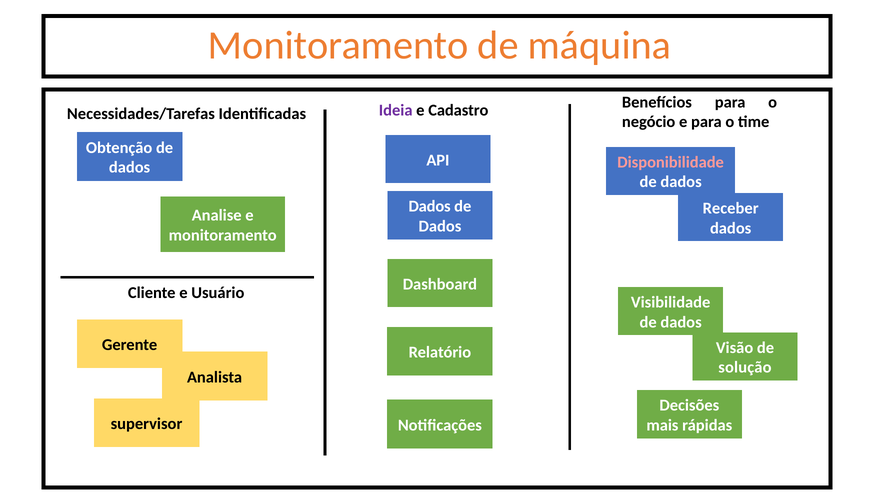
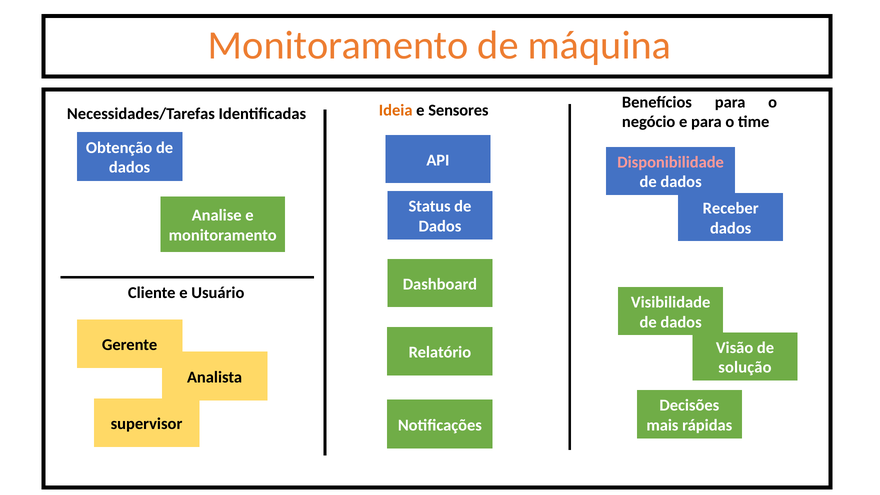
Ideia colour: purple -> orange
Cadastro: Cadastro -> Sensores
Dados at (430, 207): Dados -> Status
